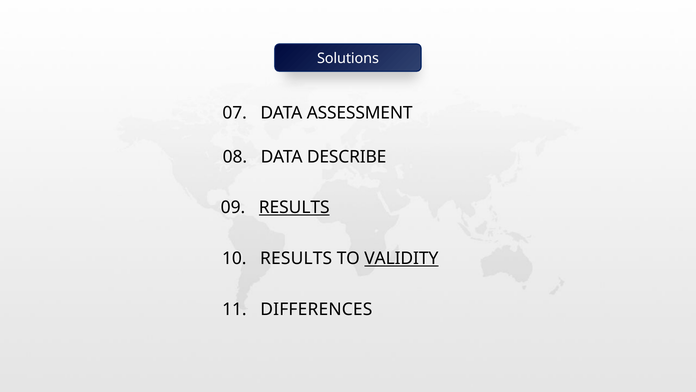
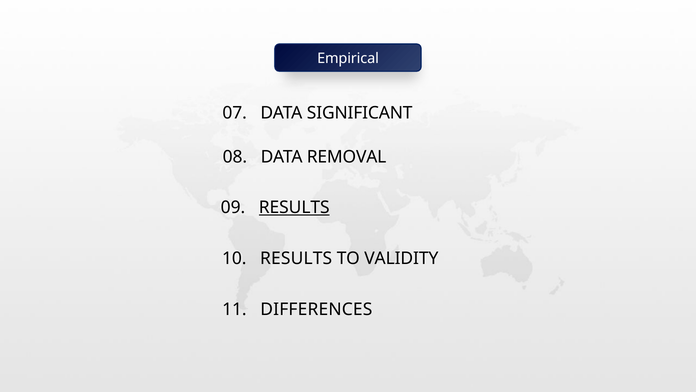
Solutions: Solutions -> Empirical
ASSESSMENT: ASSESSMENT -> SIGNIFICANT
DESCRIBE: DESCRIBE -> REMOVAL
VALIDITY underline: present -> none
